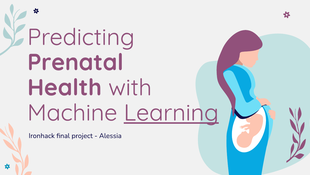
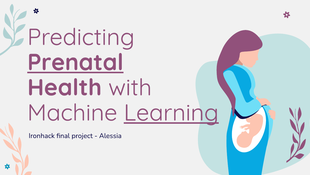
Prenatal underline: none -> present
